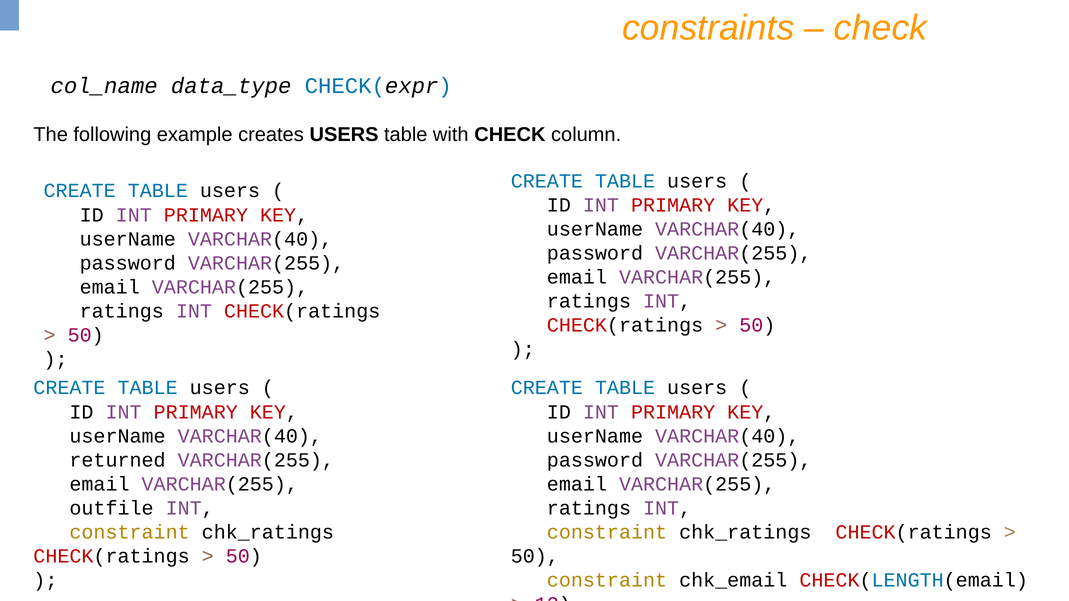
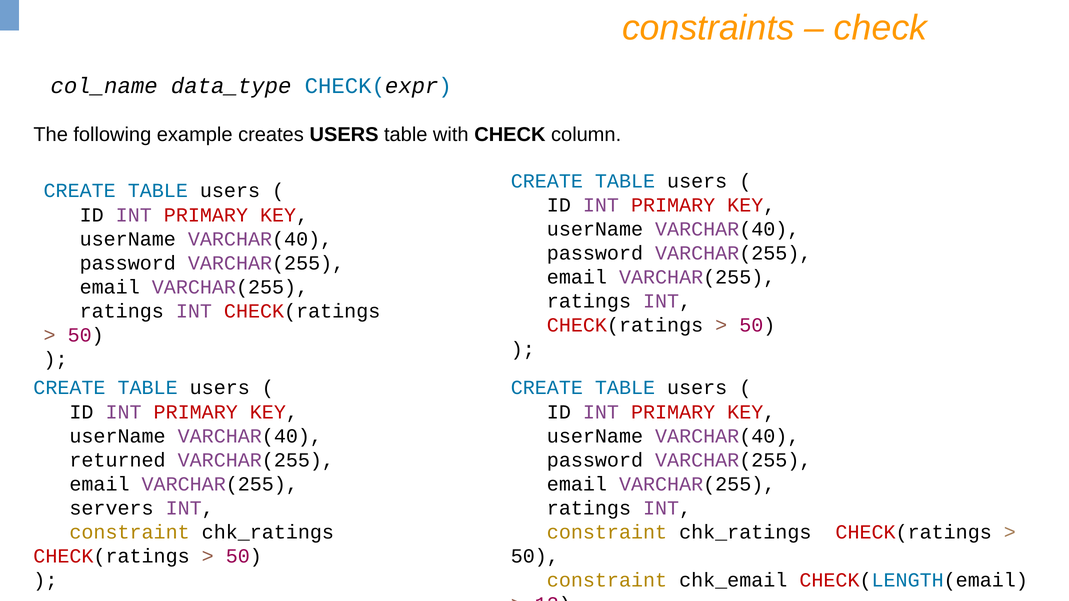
outfile: outfile -> servers
